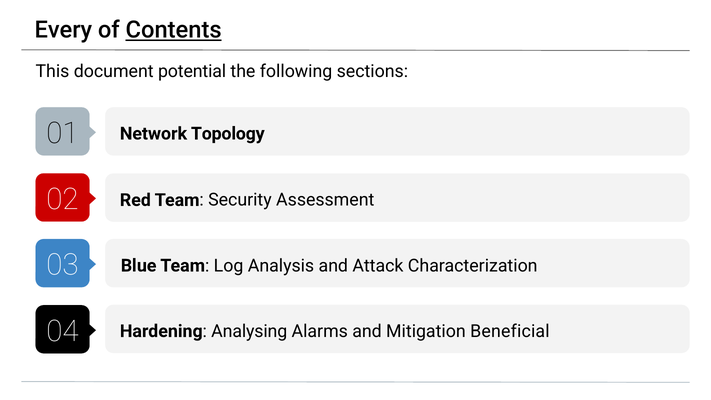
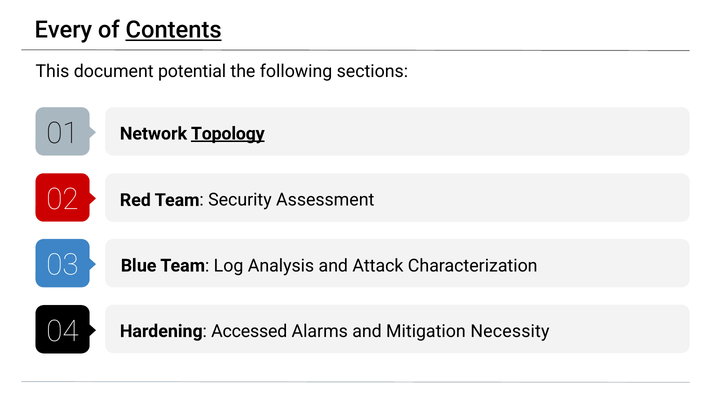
Topology underline: none -> present
Analysing: Analysing -> Accessed
Beneficial: Beneficial -> Necessity
